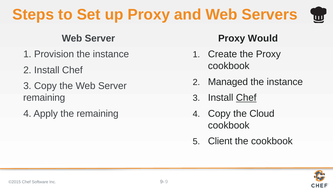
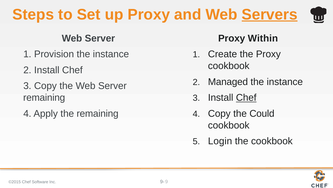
Servers underline: none -> present
Would: Would -> Within
Cloud: Cloud -> Could
Client: Client -> Login
